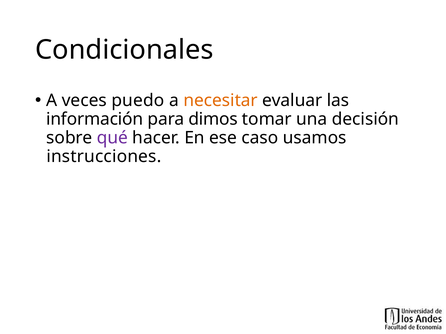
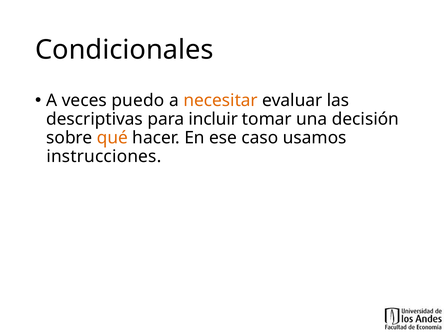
información: información -> descriptivas
dimos: dimos -> incluir
qué colour: purple -> orange
